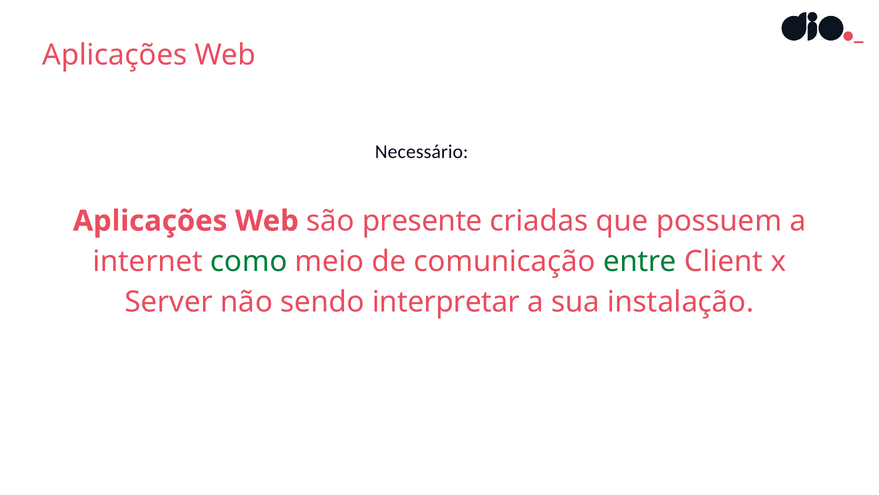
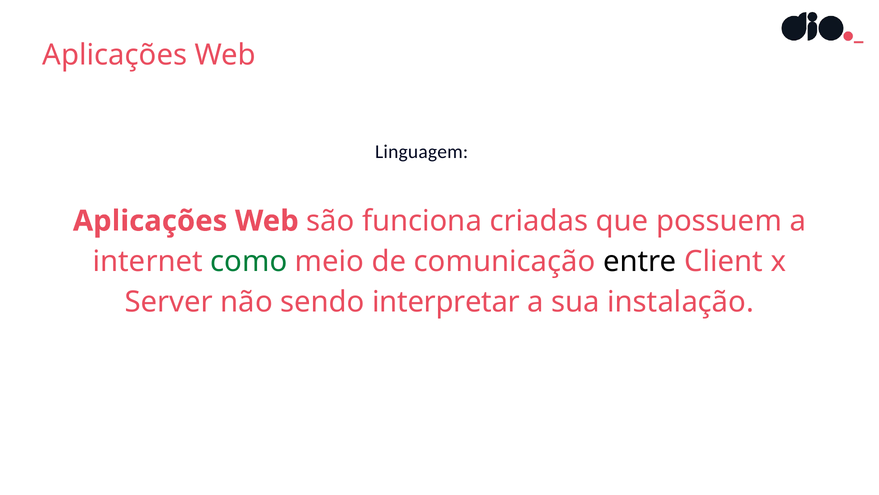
Necessário: Necessário -> Linguagem
presente: presente -> funciona
entre colour: green -> black
